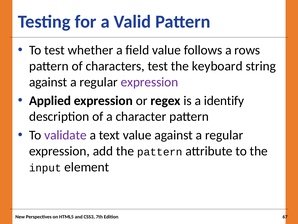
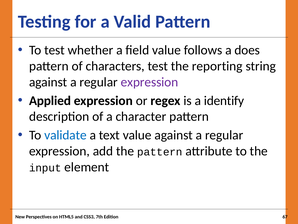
rows: rows -> does
keyboard: keyboard -> reporting
validate colour: purple -> blue
